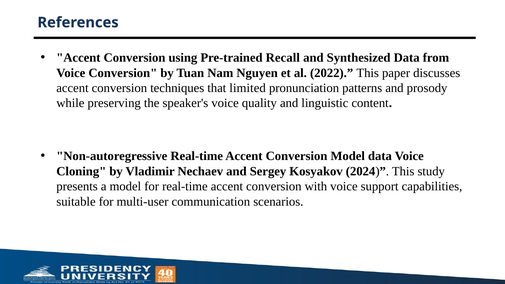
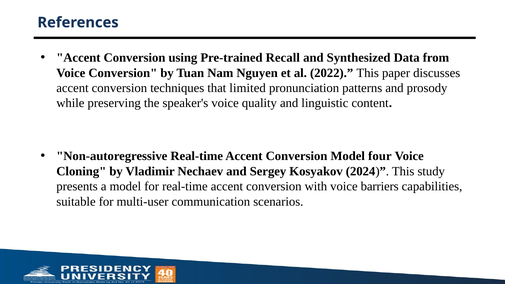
Model data: data -> four
support: support -> barriers
